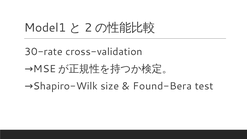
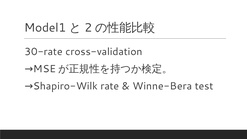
size: size -> rate
Found-Bera: Found-Bera -> Winne-Bera
